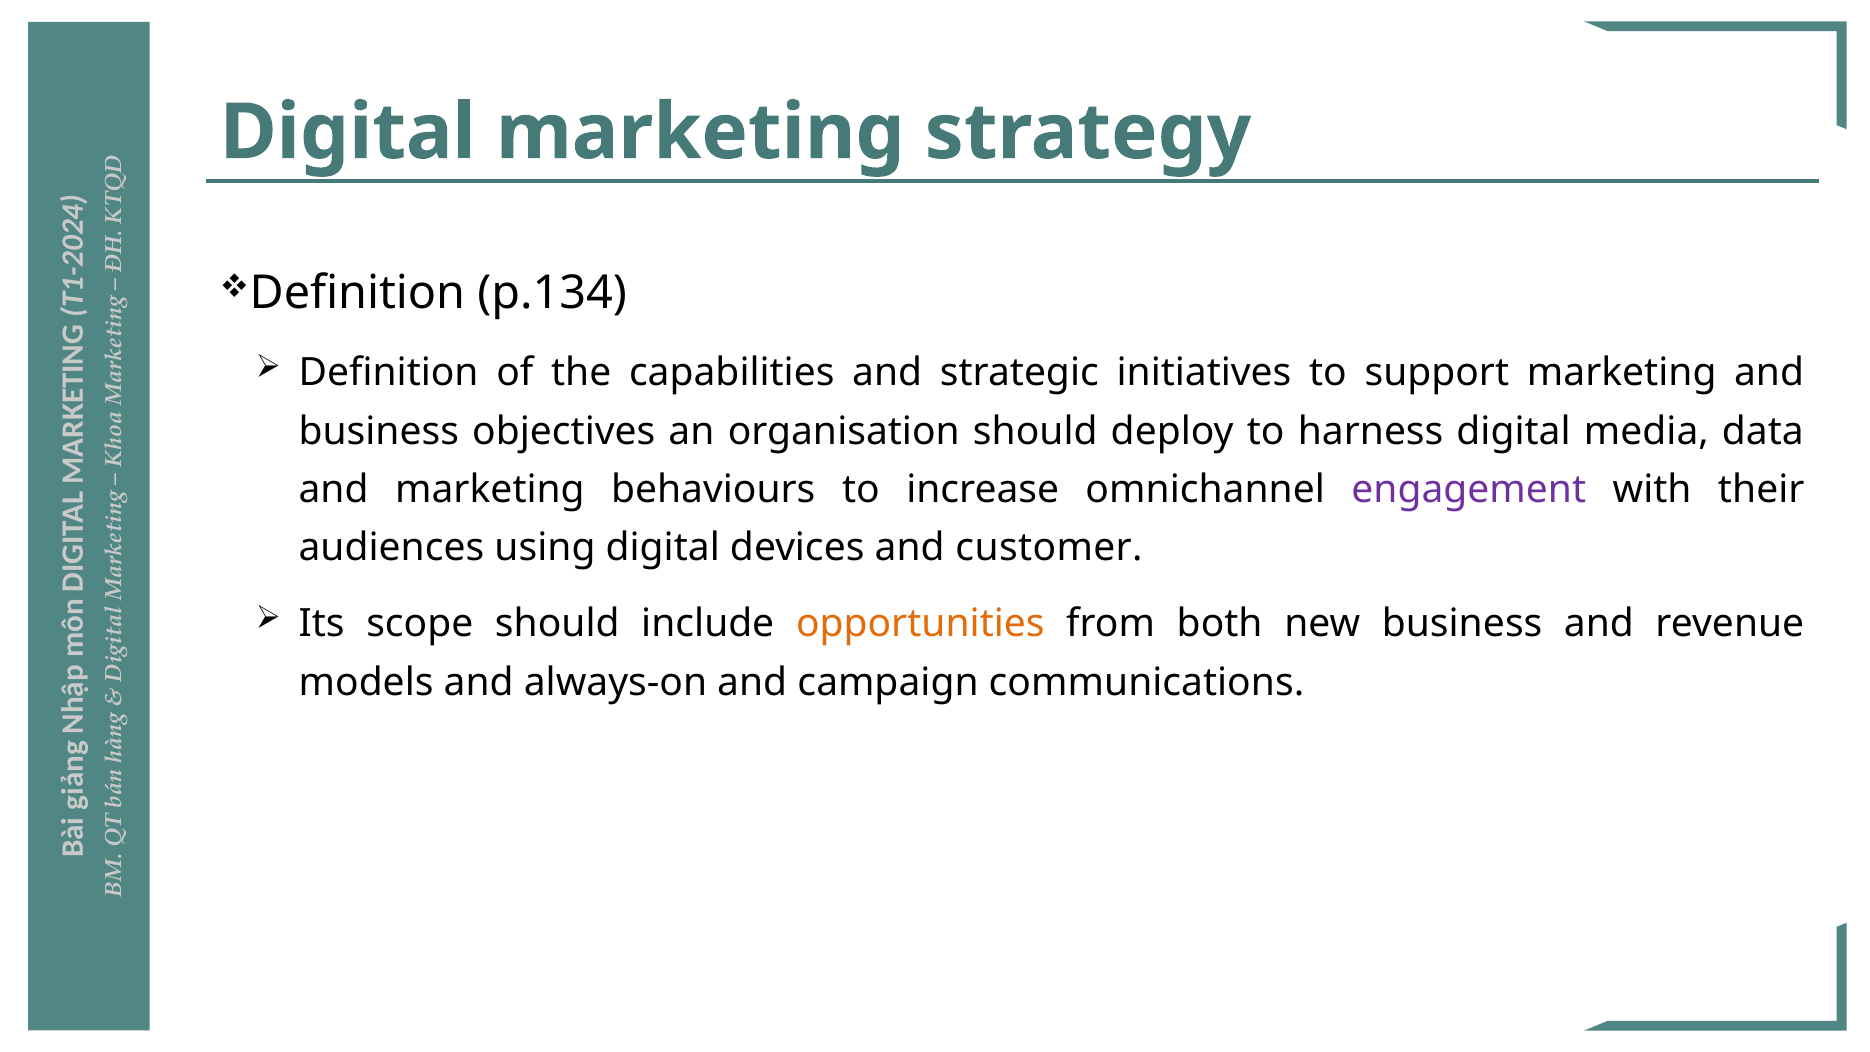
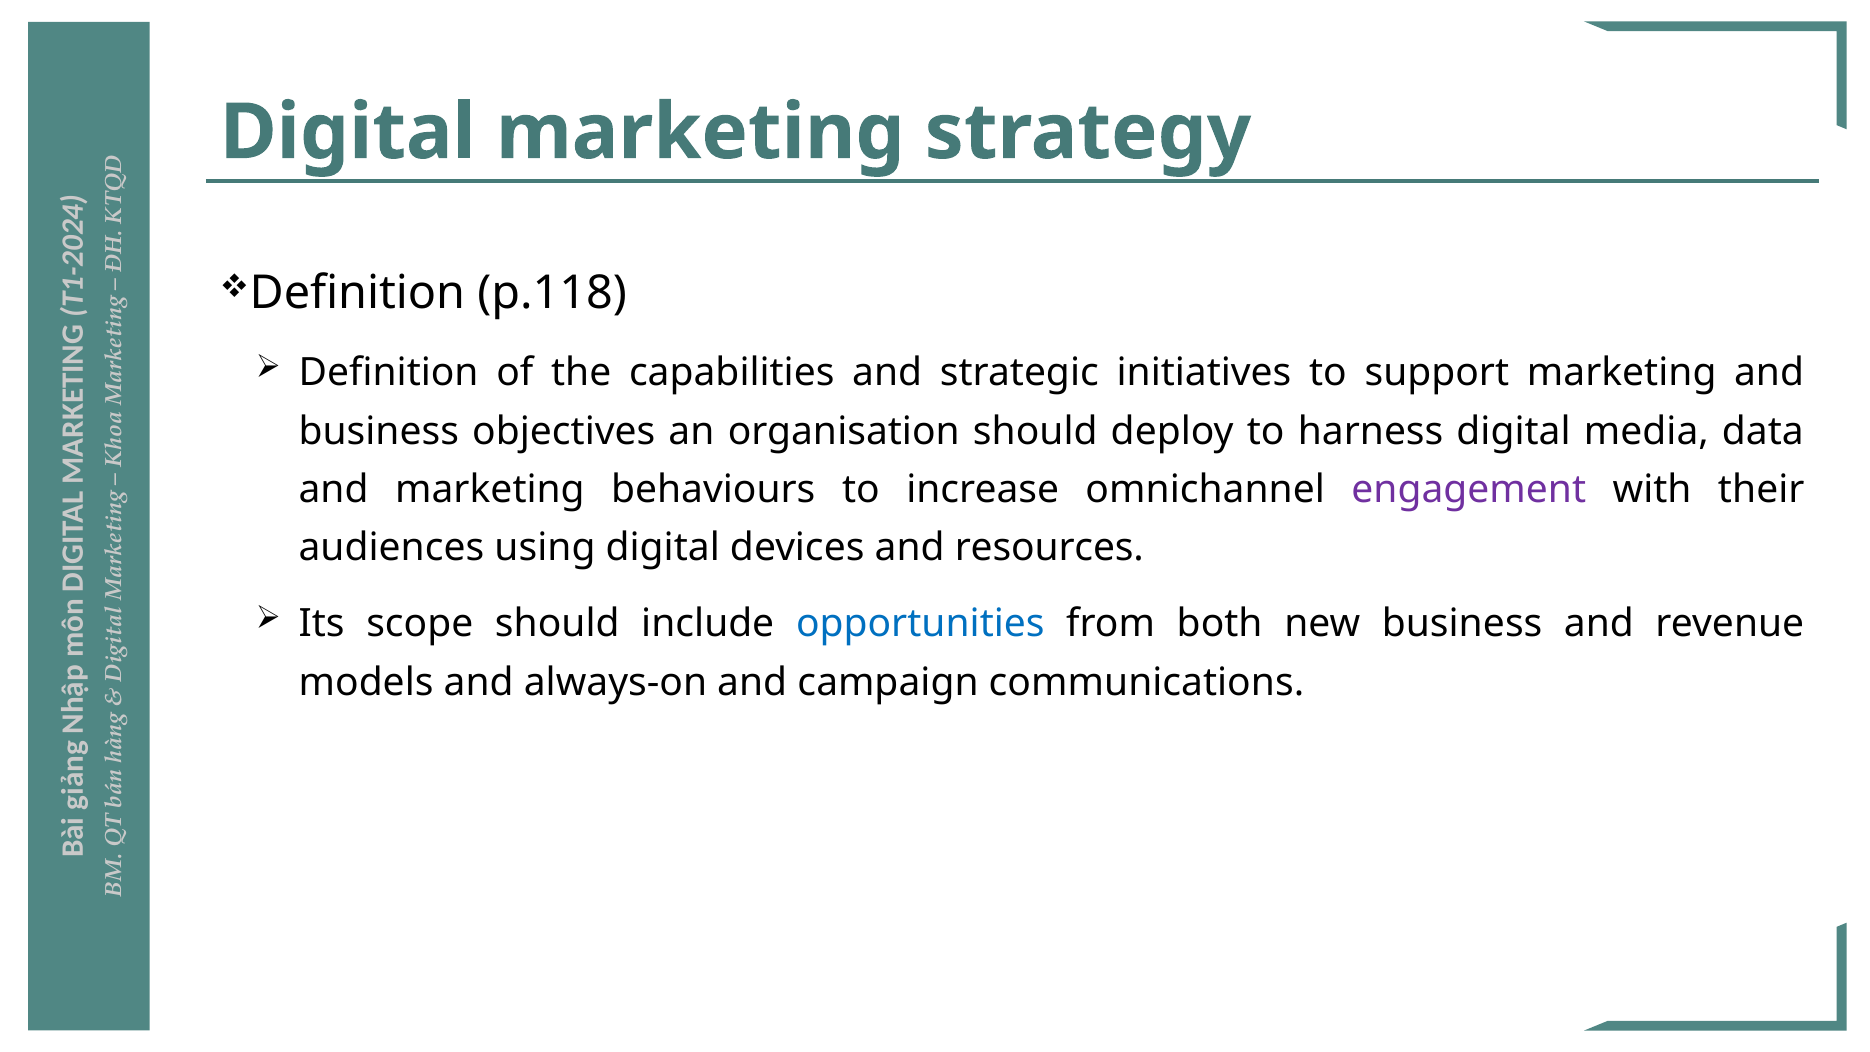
p.134: p.134 -> p.118
customer: customer -> resources
opportunities colour: orange -> blue
